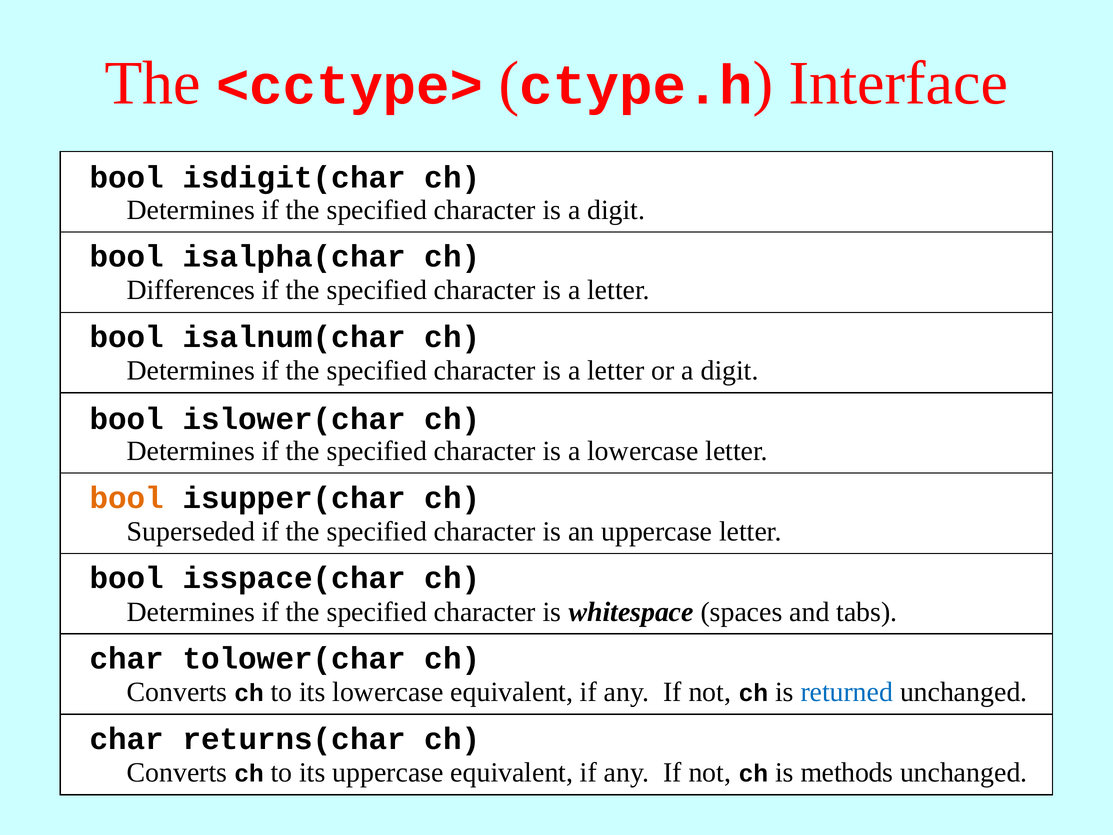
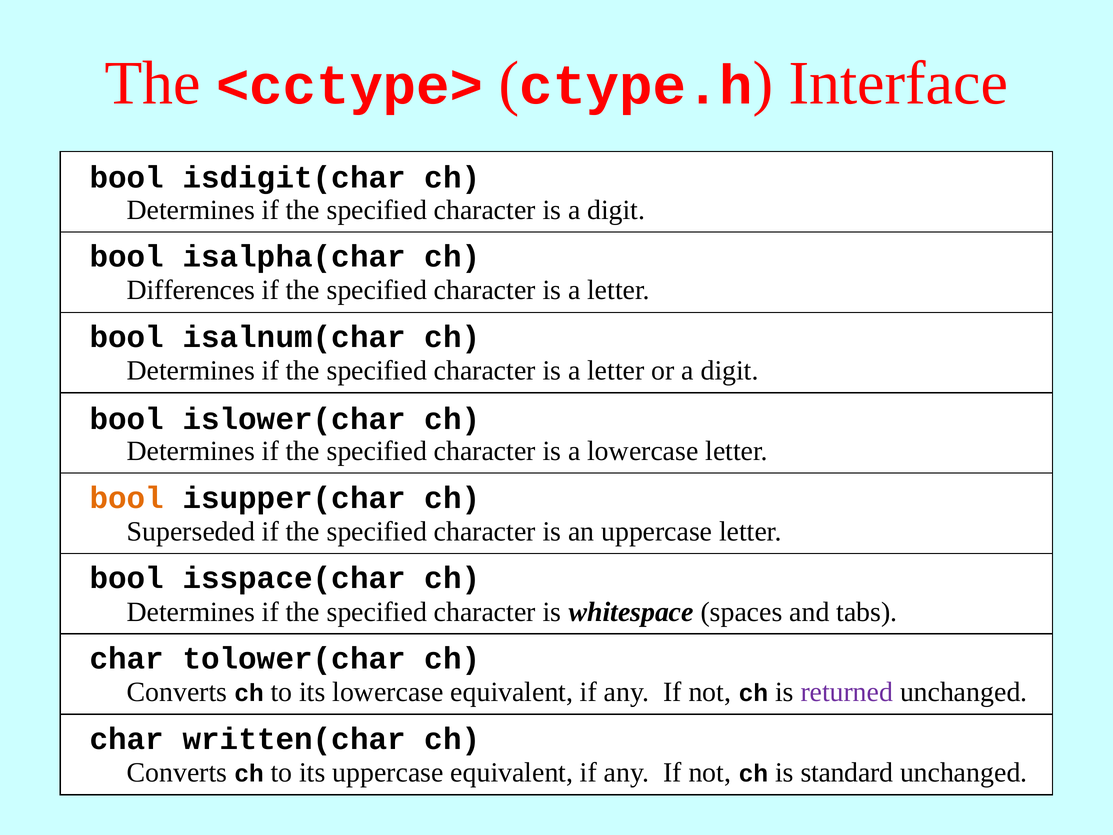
returned colour: blue -> purple
returns(char: returns(char -> written(char
methods: methods -> standard
